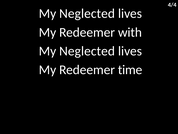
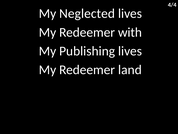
Neglected at (87, 51): Neglected -> Publishing
time: time -> land
